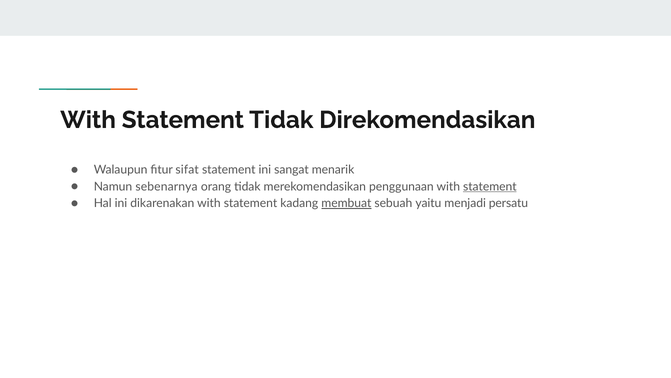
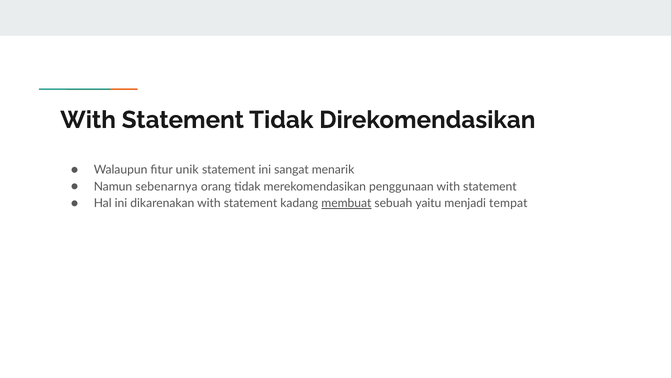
sifat: sifat -> unik
statement at (490, 186) underline: present -> none
persatu: persatu -> tempat
